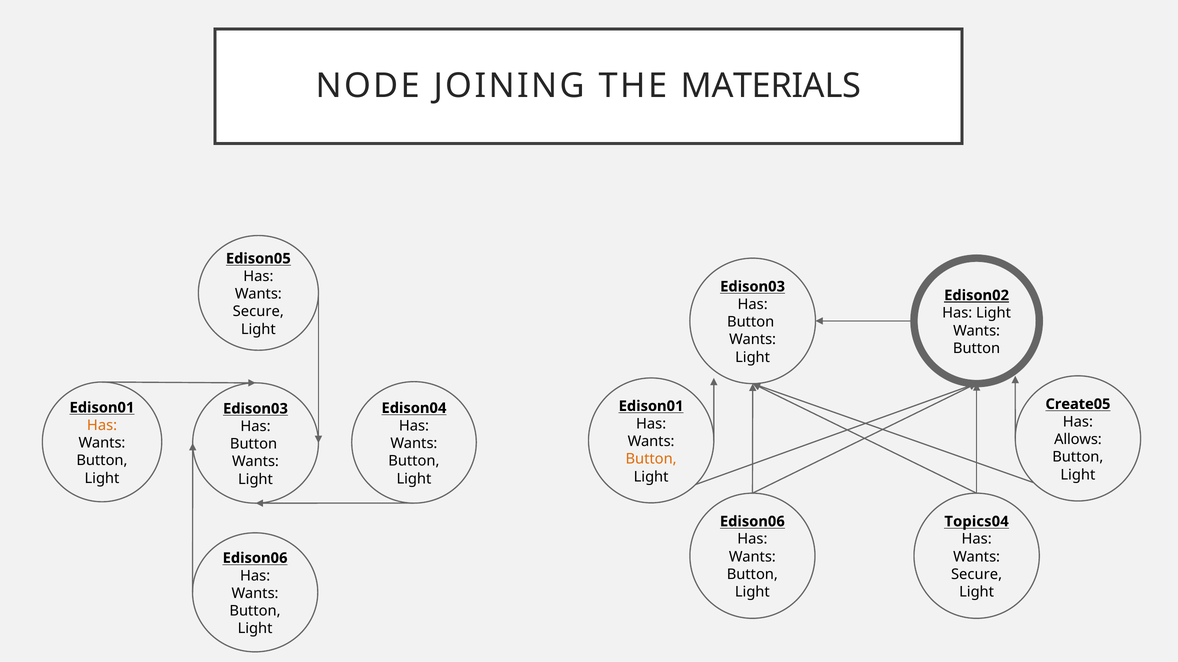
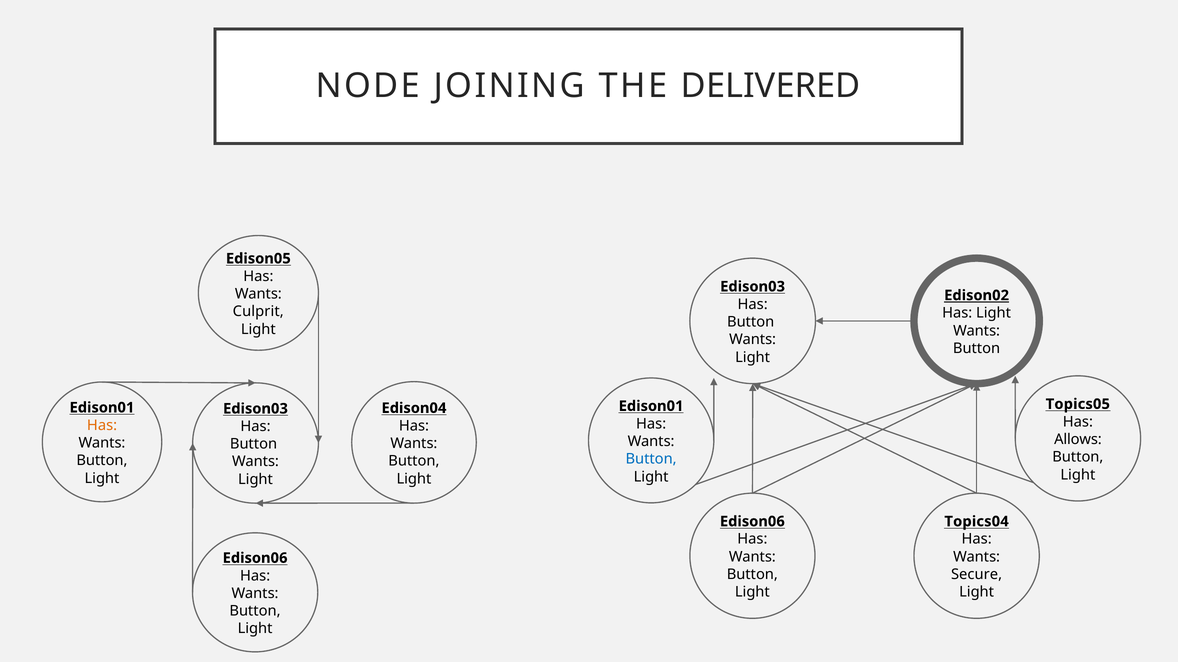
MATERIALS: MATERIALS -> DELIVERED
Secure at (258, 312): Secure -> Culprit
Create05: Create05 -> Topics05
Button at (651, 459) colour: orange -> blue
